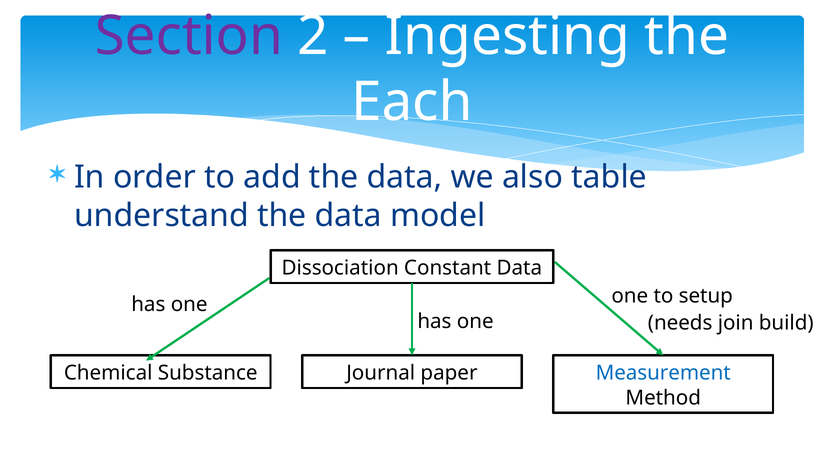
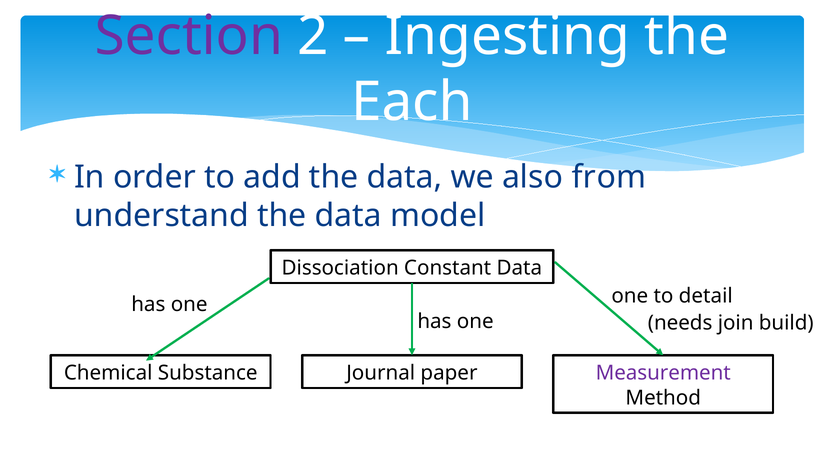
table: table -> from
setup: setup -> detail
Measurement colour: blue -> purple
